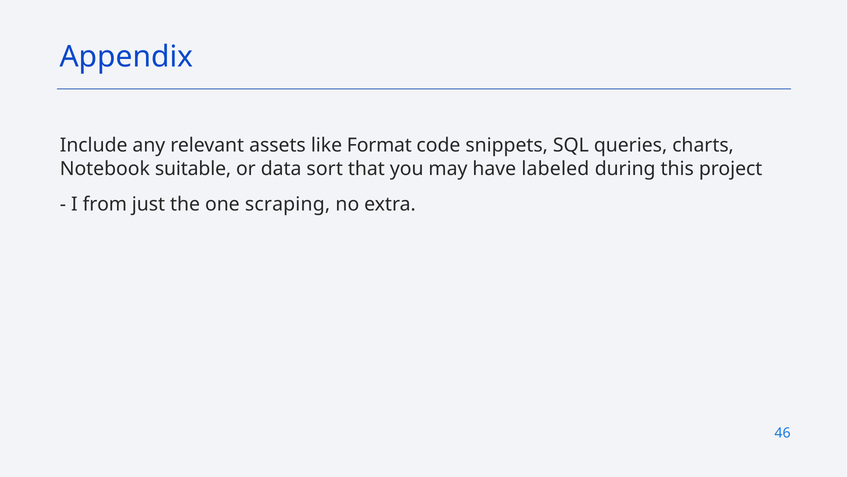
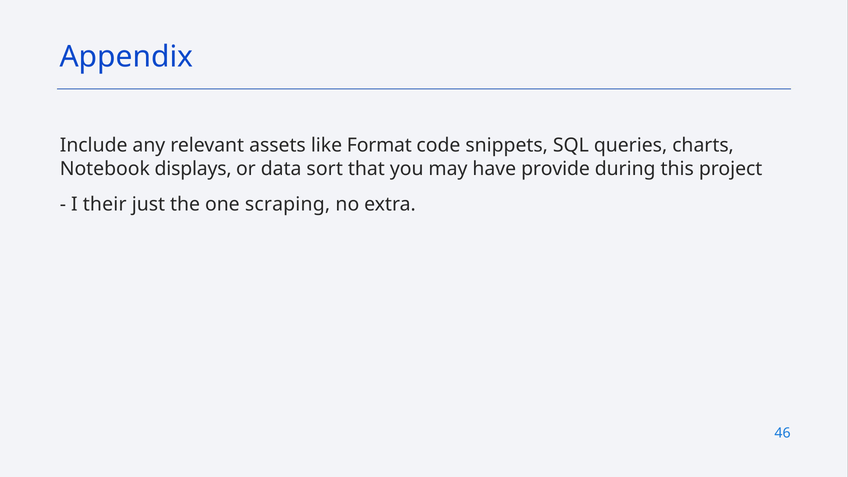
suitable: suitable -> displays
labeled: labeled -> provide
from: from -> their
